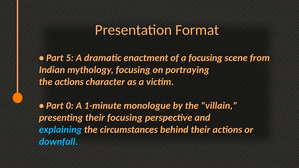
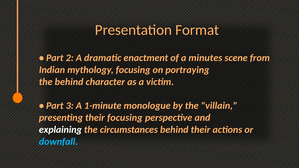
5: 5 -> 2
a focusing: focusing -> minutes
the actions: actions -> behind
0: 0 -> 3
explaining colour: light blue -> white
